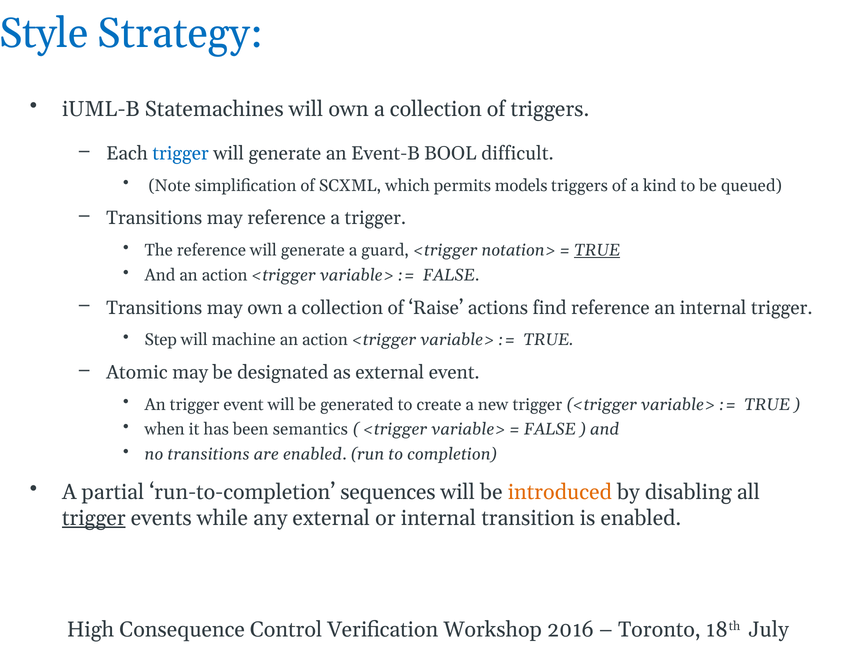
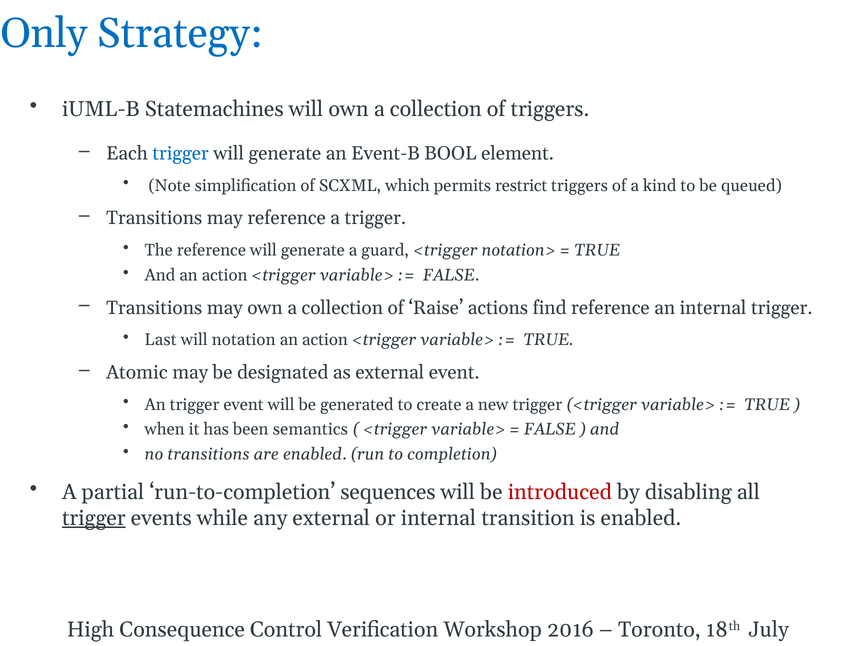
Style: Style -> Only
difficult: difficult -> element
models: models -> restrict
TRUE at (597, 250) underline: present -> none
Step: Step -> Last
machine: machine -> notation
introduced colour: orange -> red
